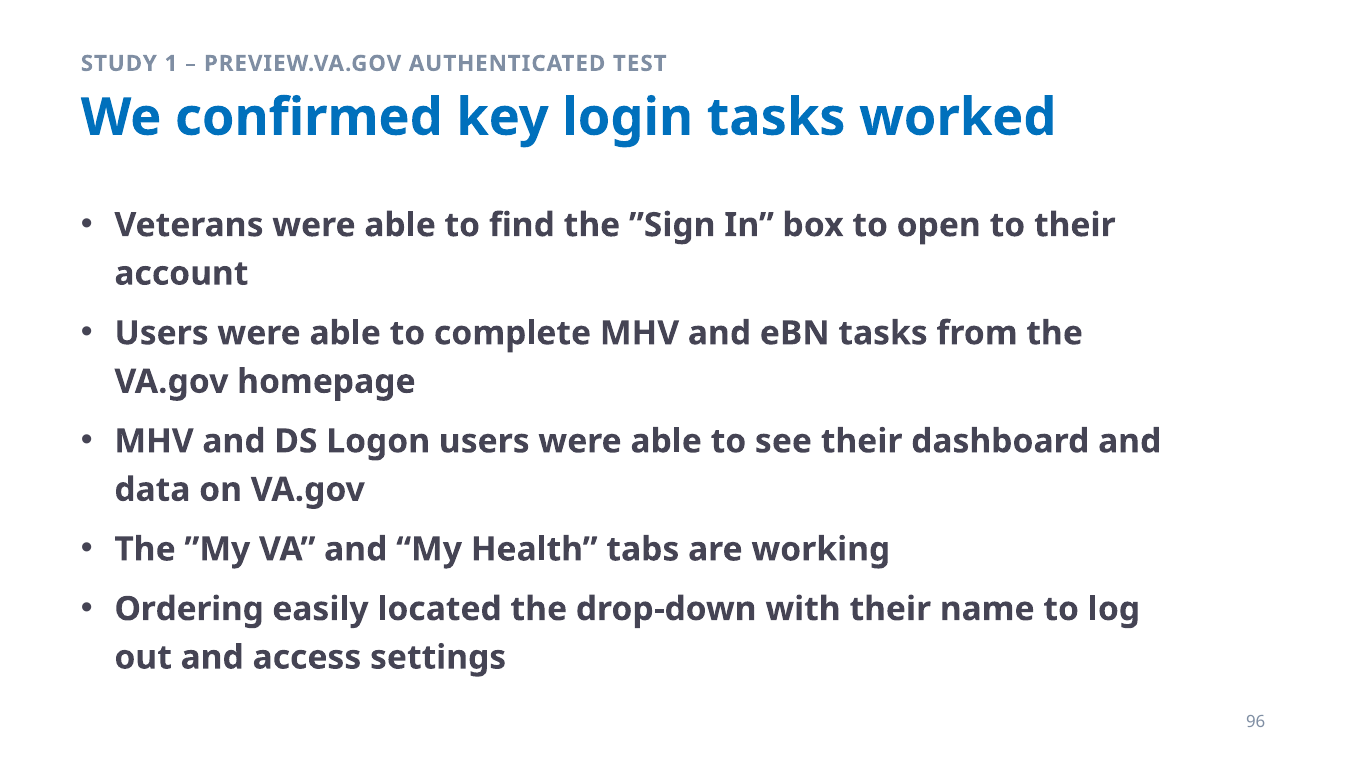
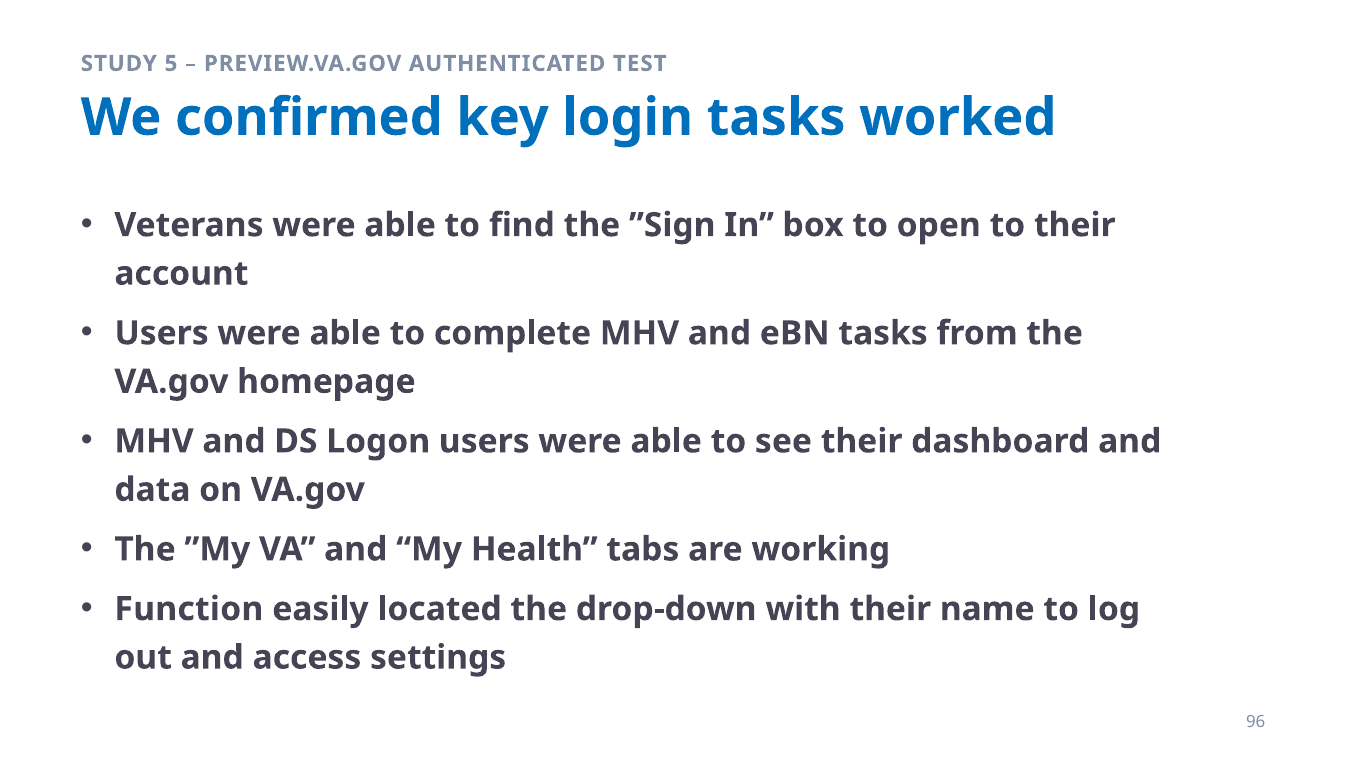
1: 1 -> 5
Ordering: Ordering -> Function
